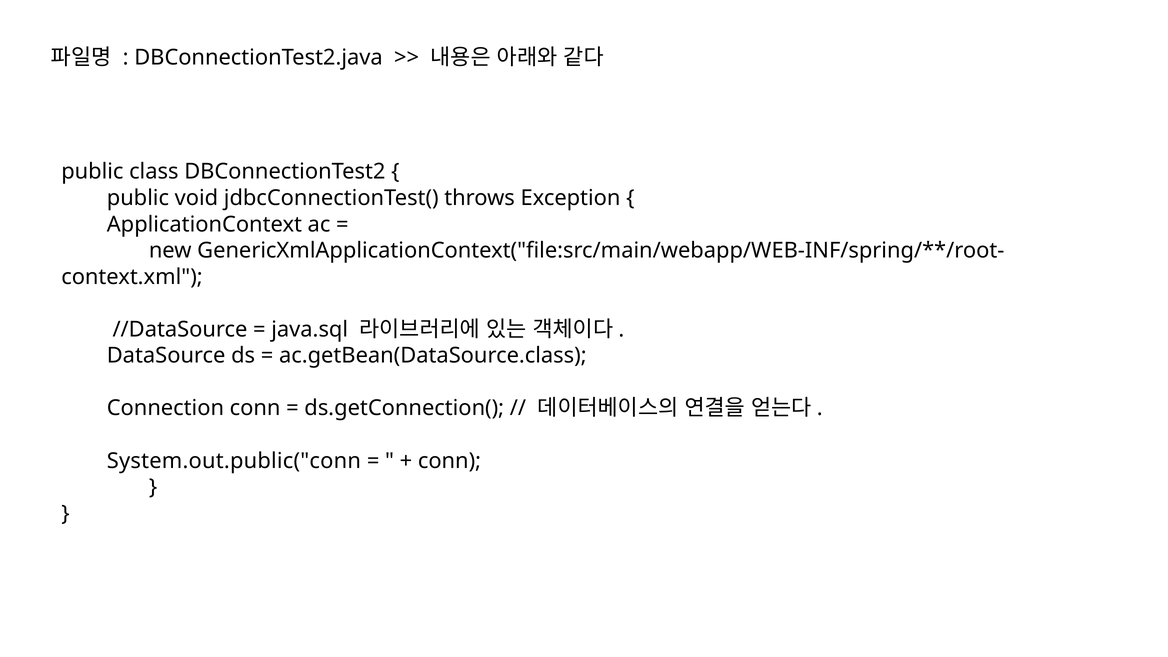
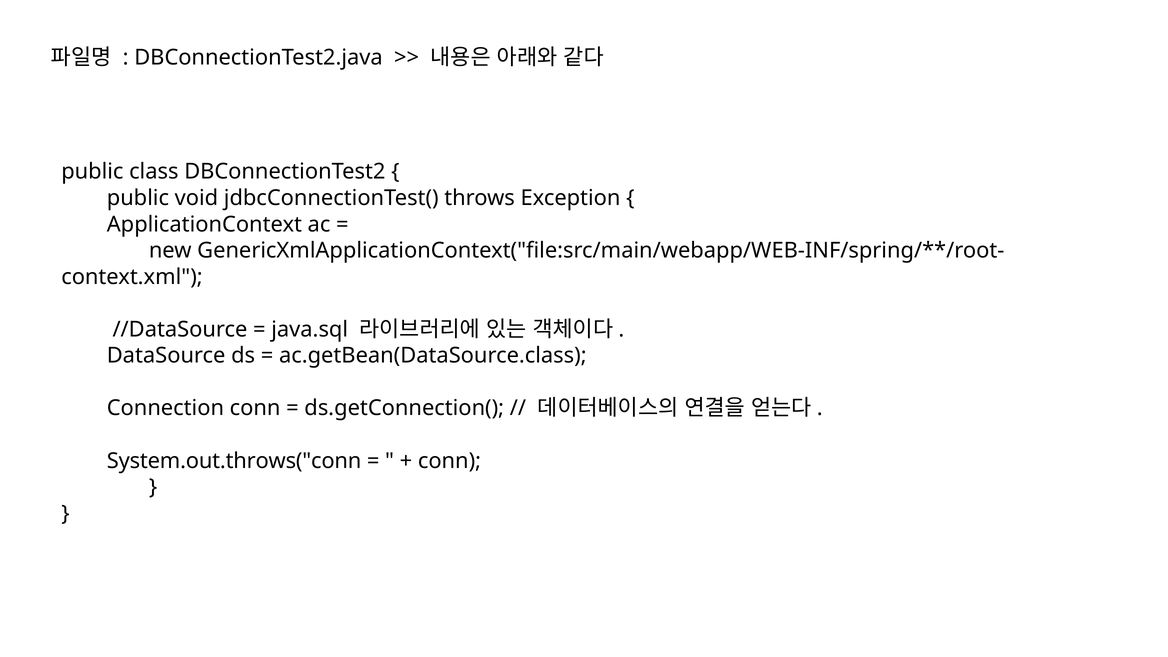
System.out.public("conn: System.out.public("conn -> System.out.throws("conn
